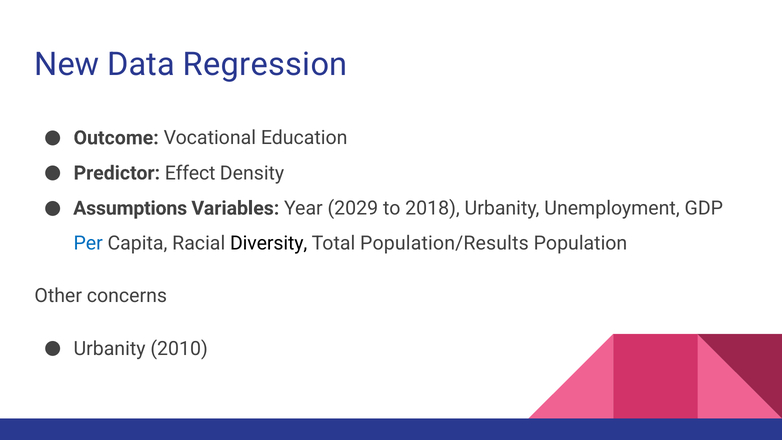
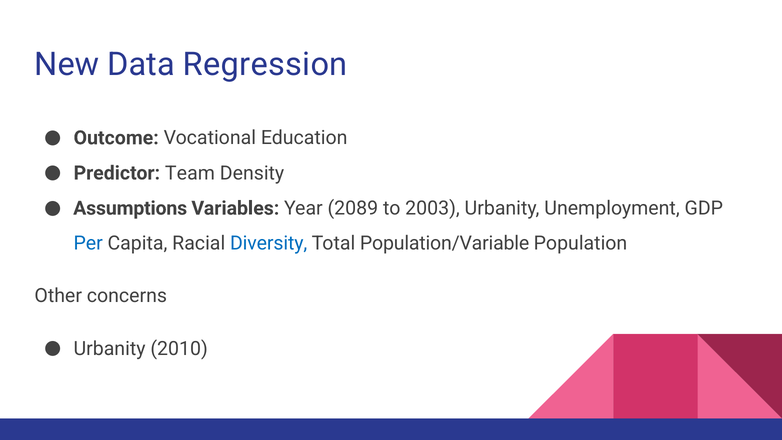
Effect: Effect -> Team
2029: 2029 -> 2089
2018: 2018 -> 2003
Diversity colour: black -> blue
Population/Results: Population/Results -> Population/Variable
